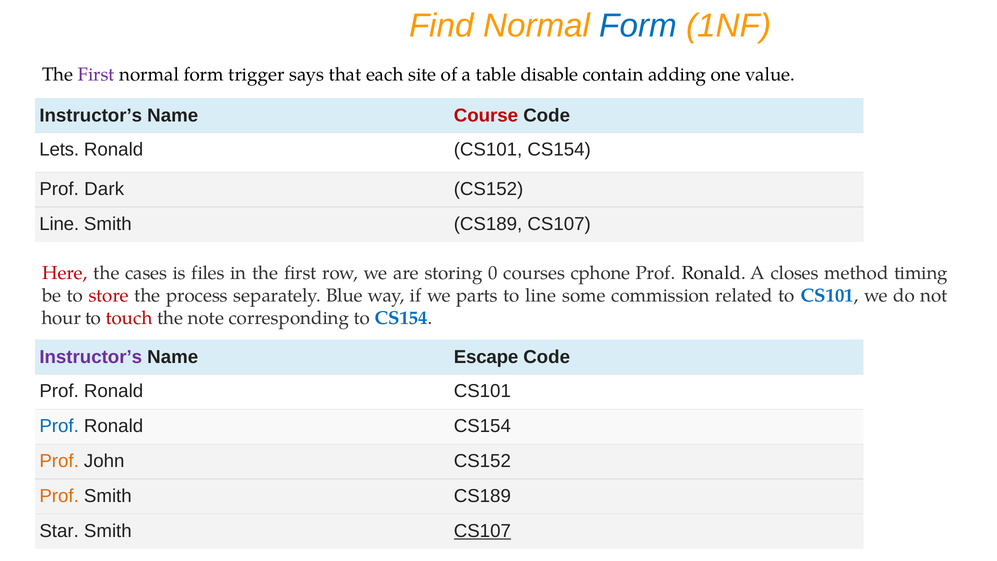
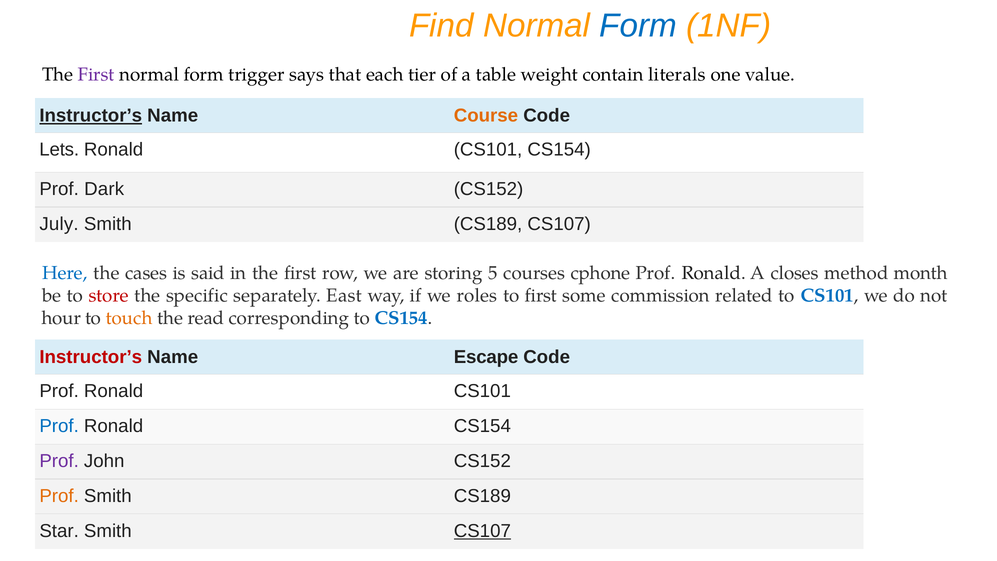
site: site -> tier
disable: disable -> weight
adding: adding -> literals
Instructor’s at (91, 116) underline: none -> present
Course colour: red -> orange
Line at (59, 224): Line -> July
Here colour: red -> blue
files: files -> said
0: 0 -> 5
timing: timing -> month
process: process -> specific
Blue: Blue -> East
parts: parts -> roles
to line: line -> first
touch colour: red -> orange
note: note -> read
Instructor’s at (91, 357) colour: purple -> red
Prof at (59, 461) colour: orange -> purple
